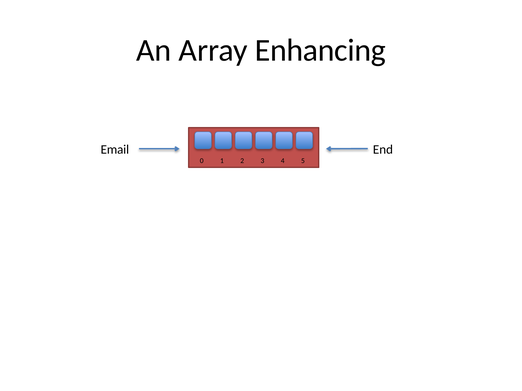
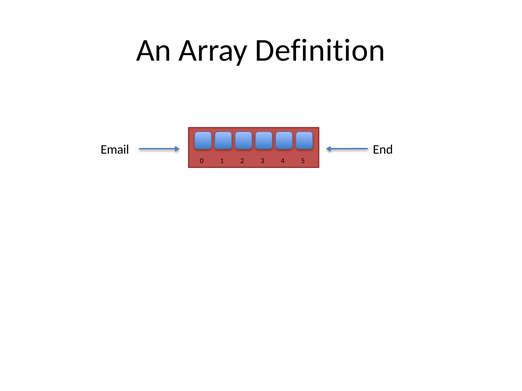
Enhancing: Enhancing -> Definition
